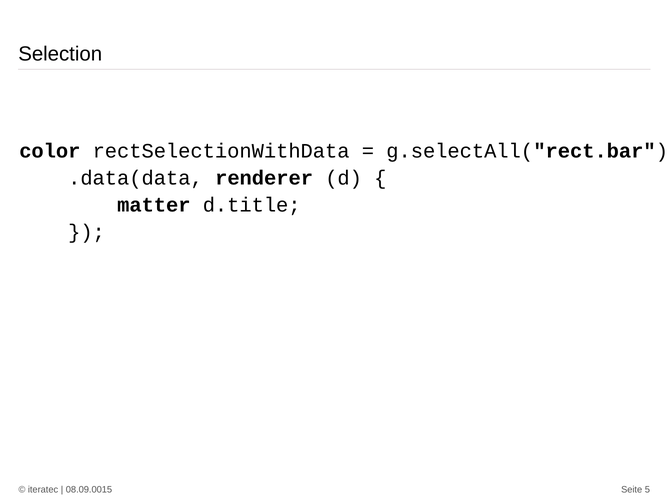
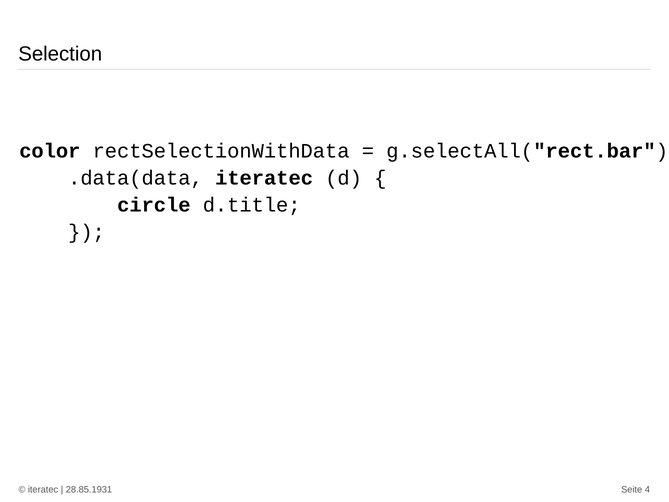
.data(data renderer: renderer -> iteratec
matter: matter -> circle
08.09.0015: 08.09.0015 -> 28.85.1931
5: 5 -> 4
